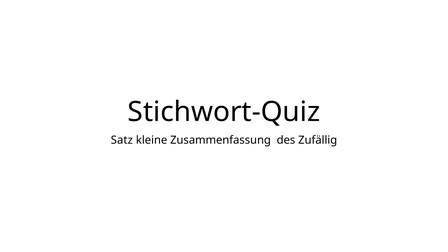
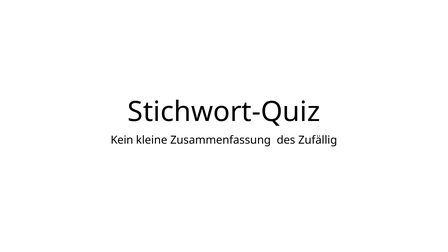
Satz: Satz -> Kein
